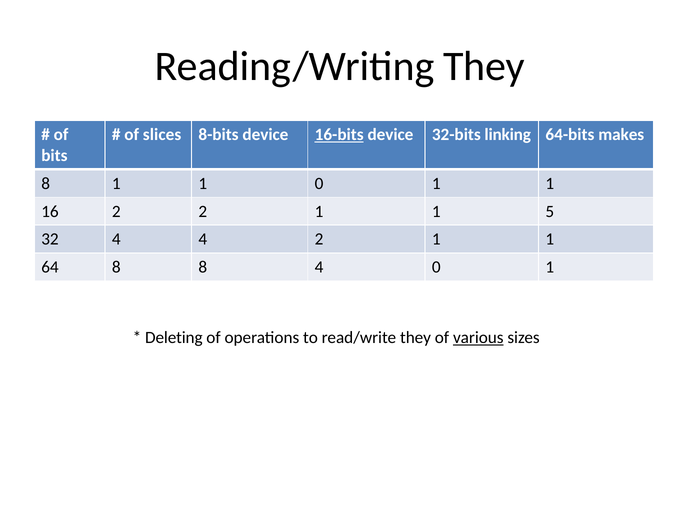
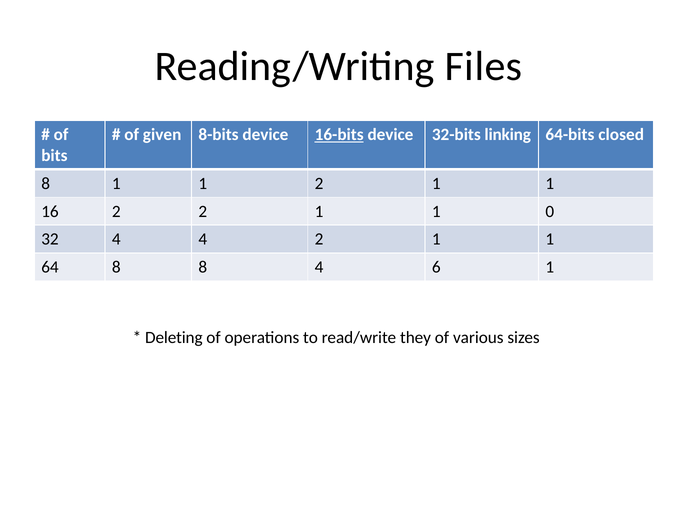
Reading/Writing They: They -> Files
slices: slices -> given
makes: makes -> closed
1 0: 0 -> 2
5: 5 -> 0
4 0: 0 -> 6
various underline: present -> none
